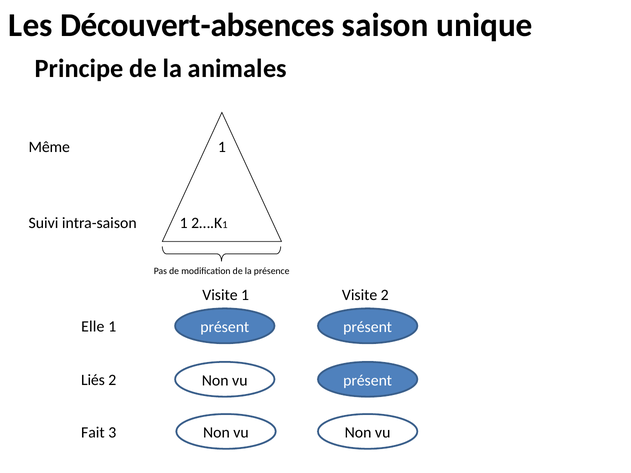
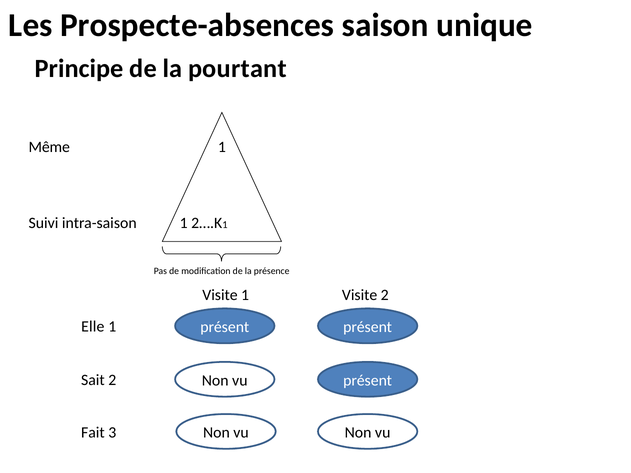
Découvert-absences: Découvert-absences -> Prospecte-absences
animales: animales -> pourtant
Liés: Liés -> Sait
